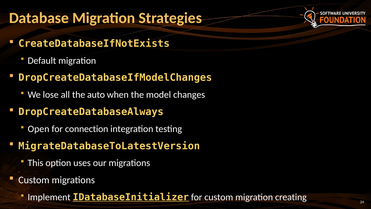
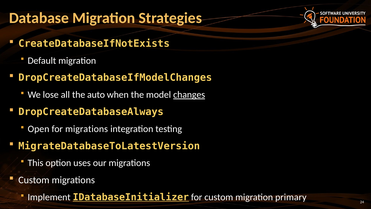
changes underline: none -> present
for connection: connection -> migrations
creating: creating -> primary
